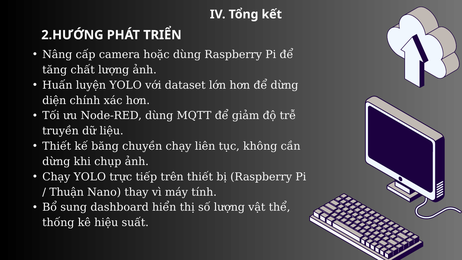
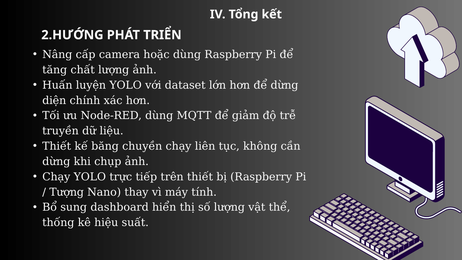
Thuận: Thuận -> Tượng
